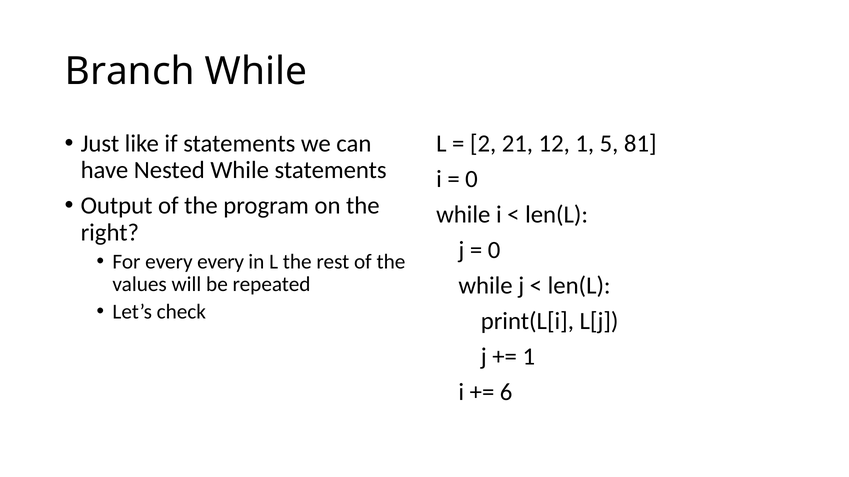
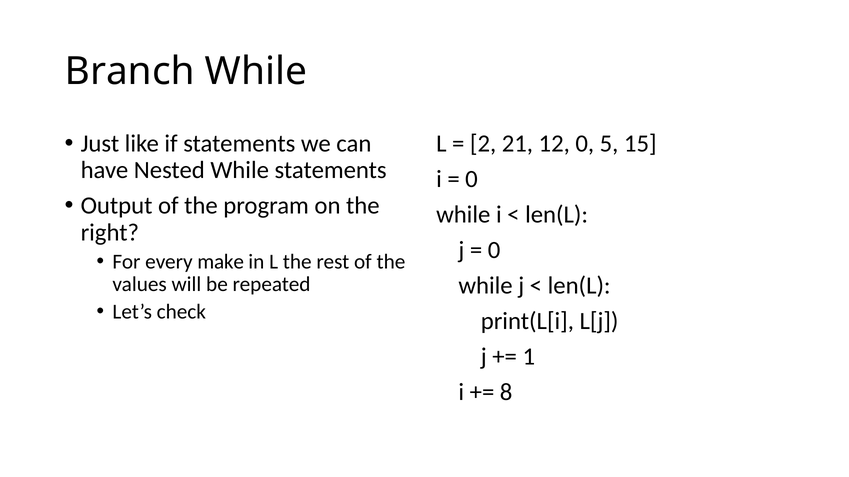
12 1: 1 -> 0
81: 81 -> 15
every every: every -> make
6: 6 -> 8
